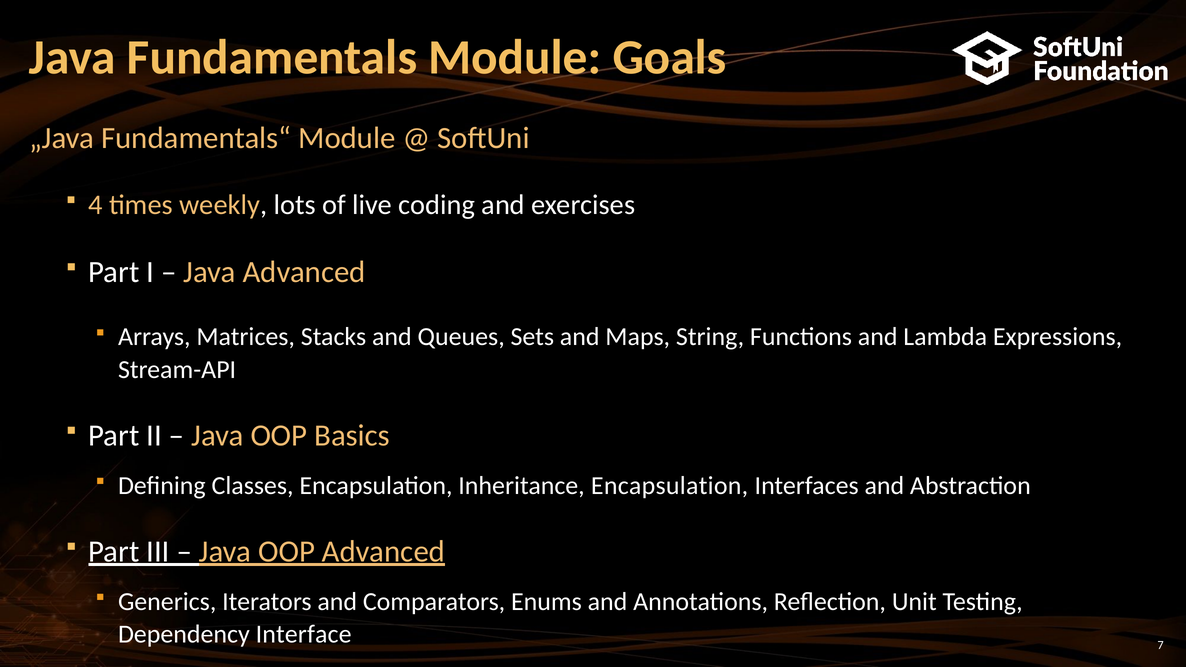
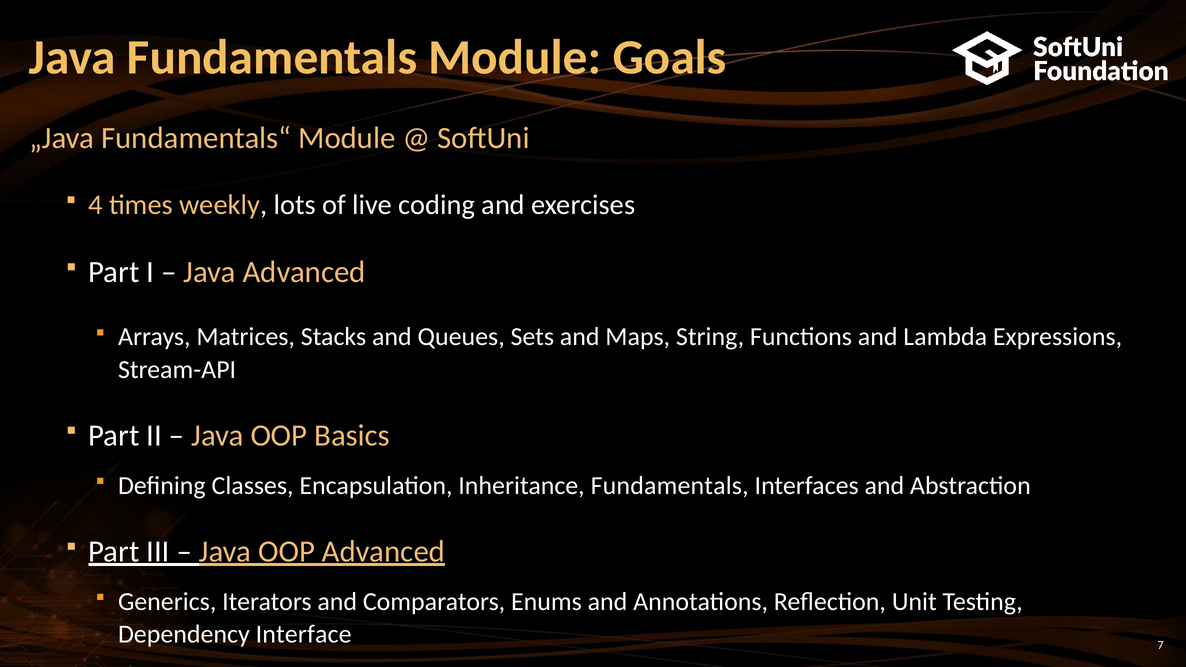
Inheritance Encapsulation: Encapsulation -> Fundamentals
